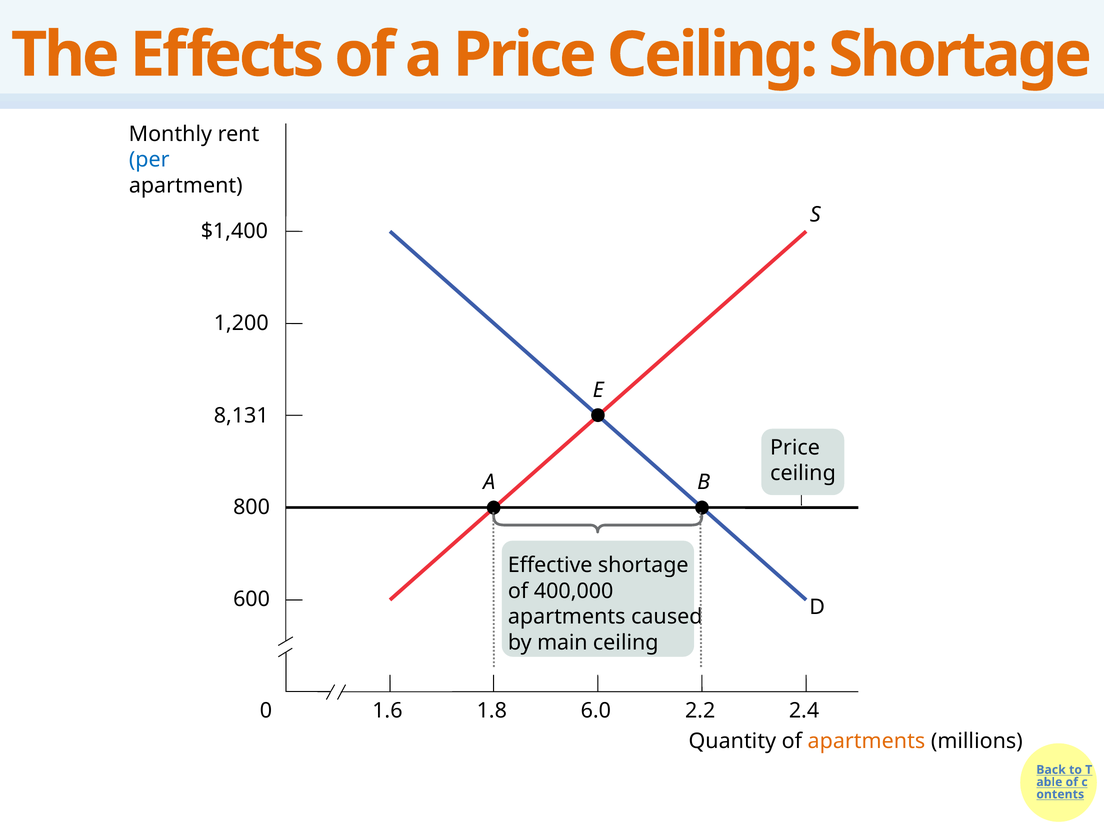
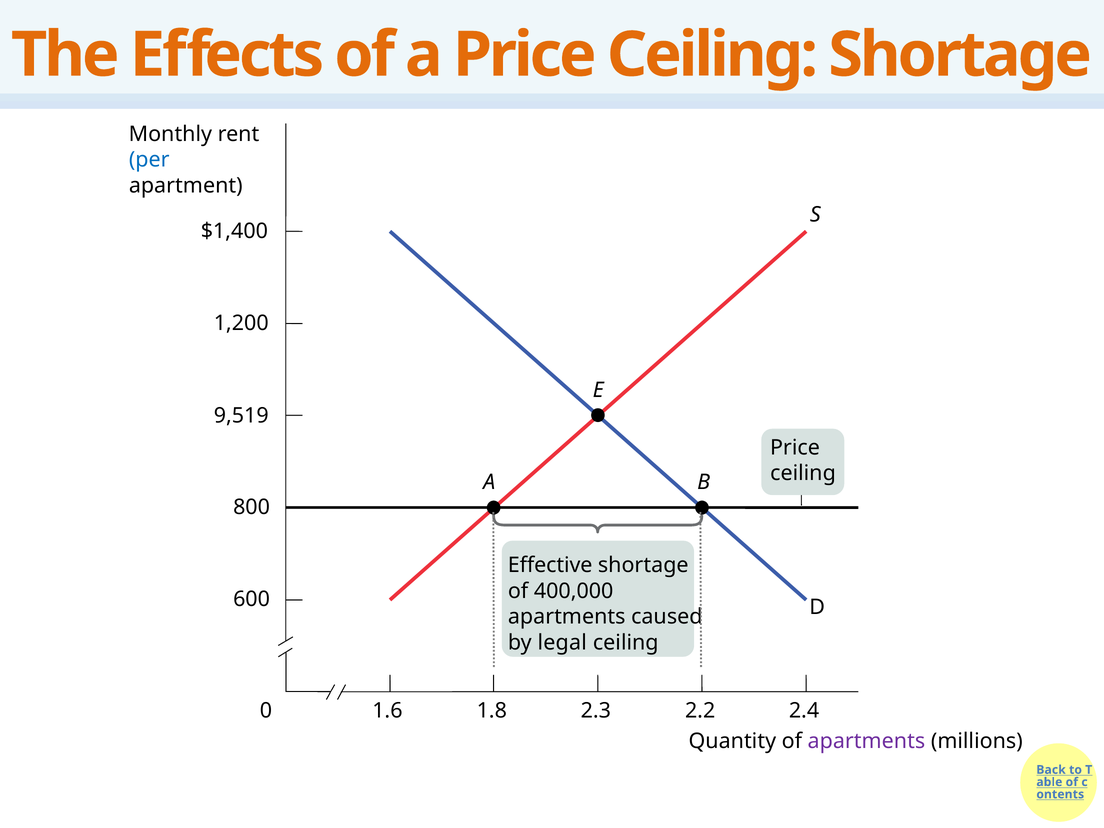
8,131: 8,131 -> 9,519
main: main -> legal
6.0: 6.0 -> 2.3
apartments at (866, 741) colour: orange -> purple
